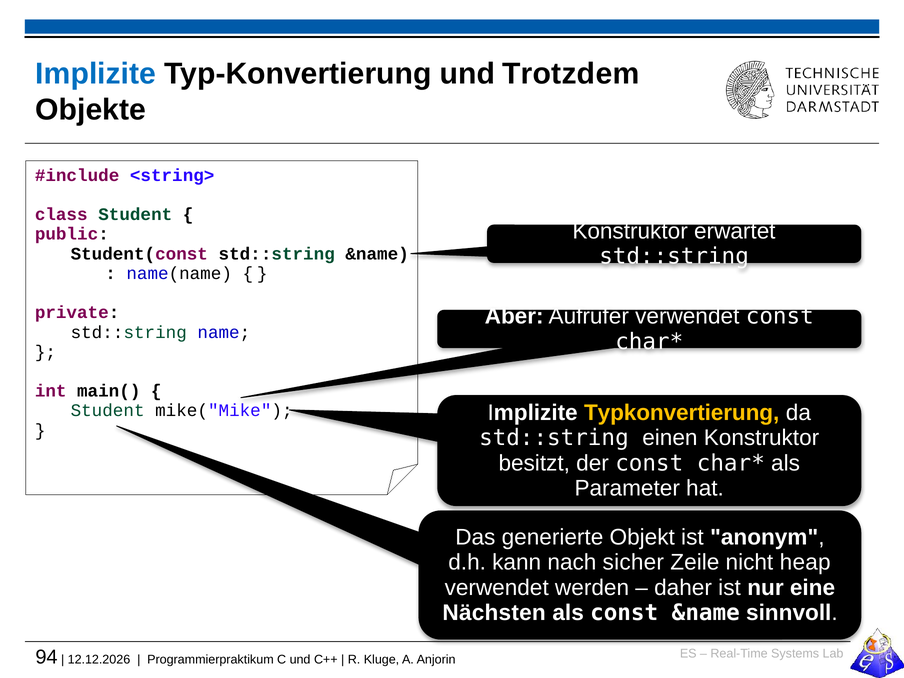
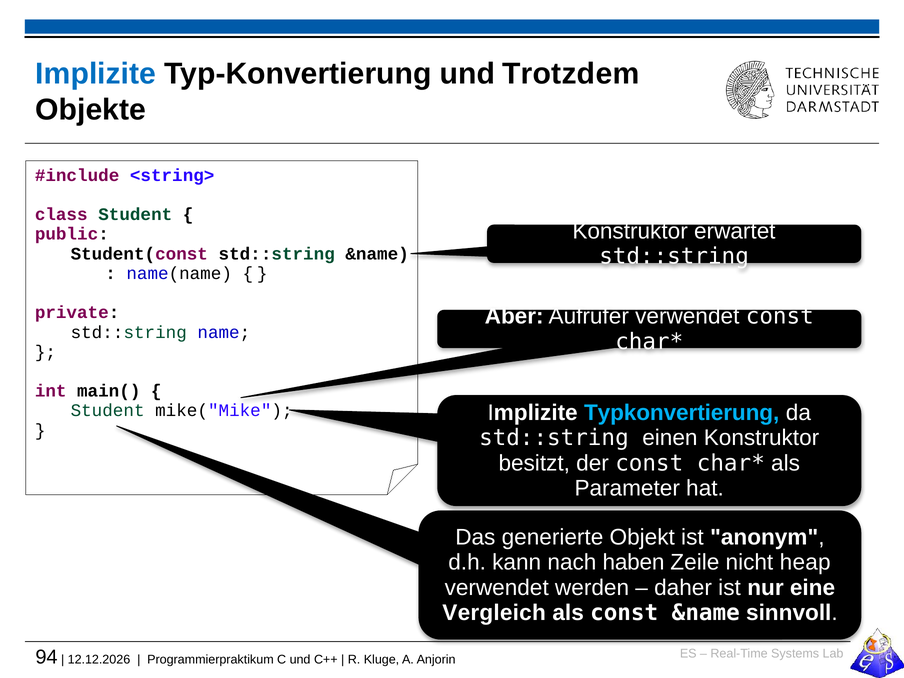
Typkonvertierung colour: yellow -> light blue
sicher: sicher -> haben
Nächsten: Nächsten -> Vergleich
